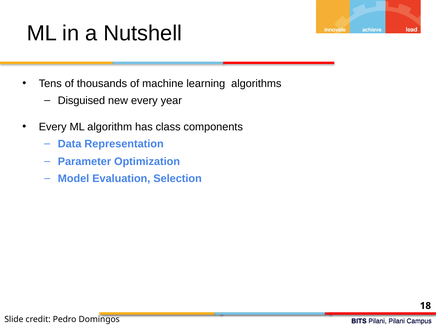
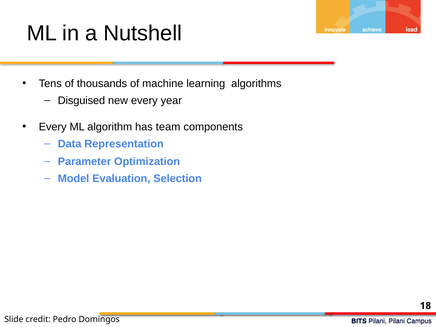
class: class -> team
